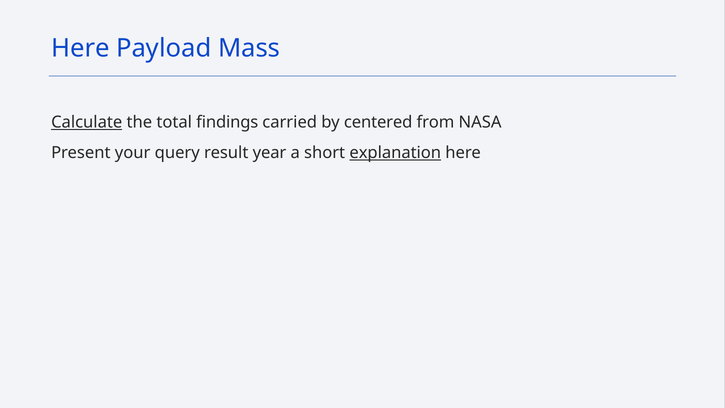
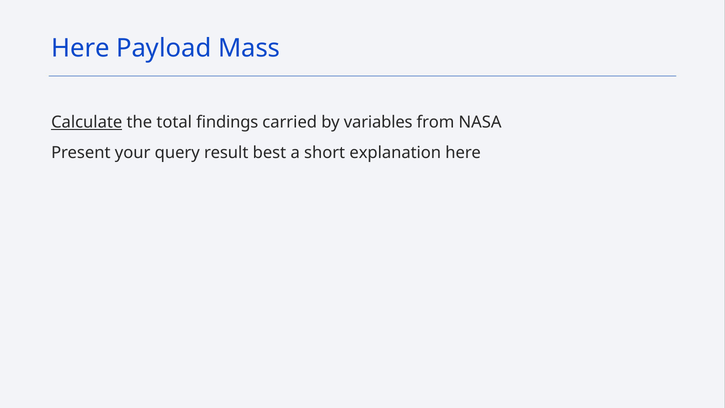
centered: centered -> variables
year: year -> best
explanation underline: present -> none
